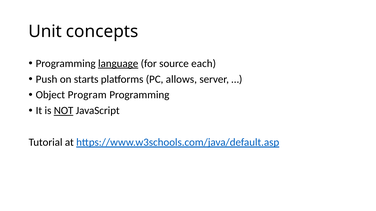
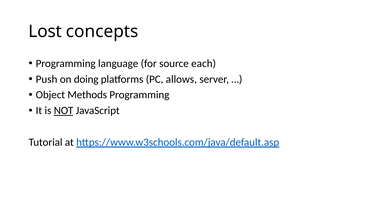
Unit: Unit -> Lost
language underline: present -> none
starts: starts -> doing
Program: Program -> Methods
